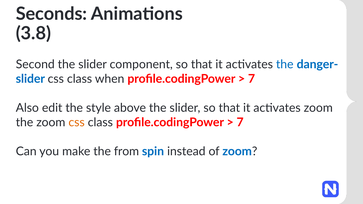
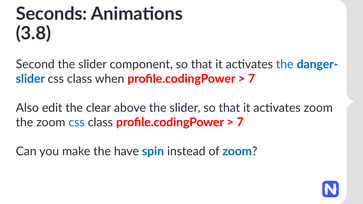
style: style -> clear
css at (77, 122) colour: orange -> blue
from: from -> have
